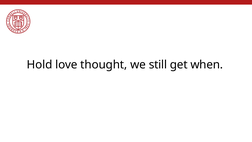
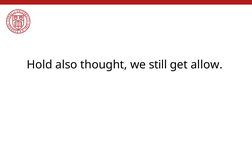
love: love -> also
when: when -> allow
